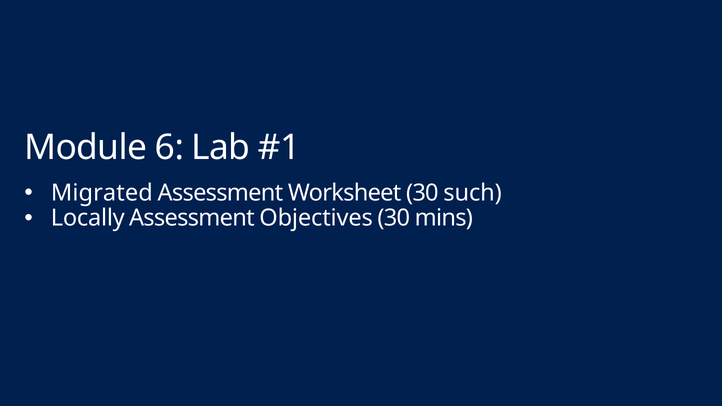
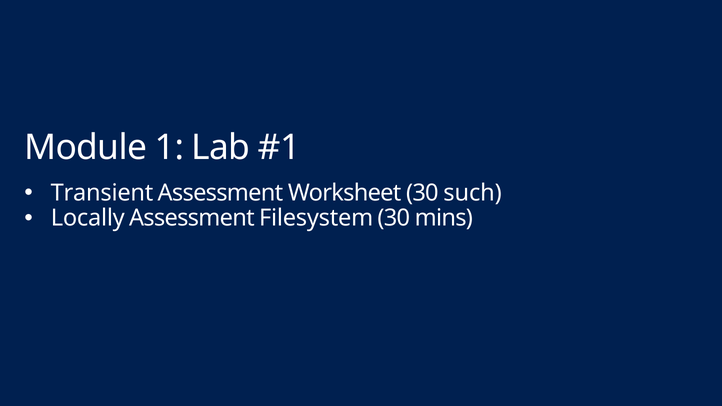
6: 6 -> 1
Migrated: Migrated -> Transient
Objectives: Objectives -> Filesystem
